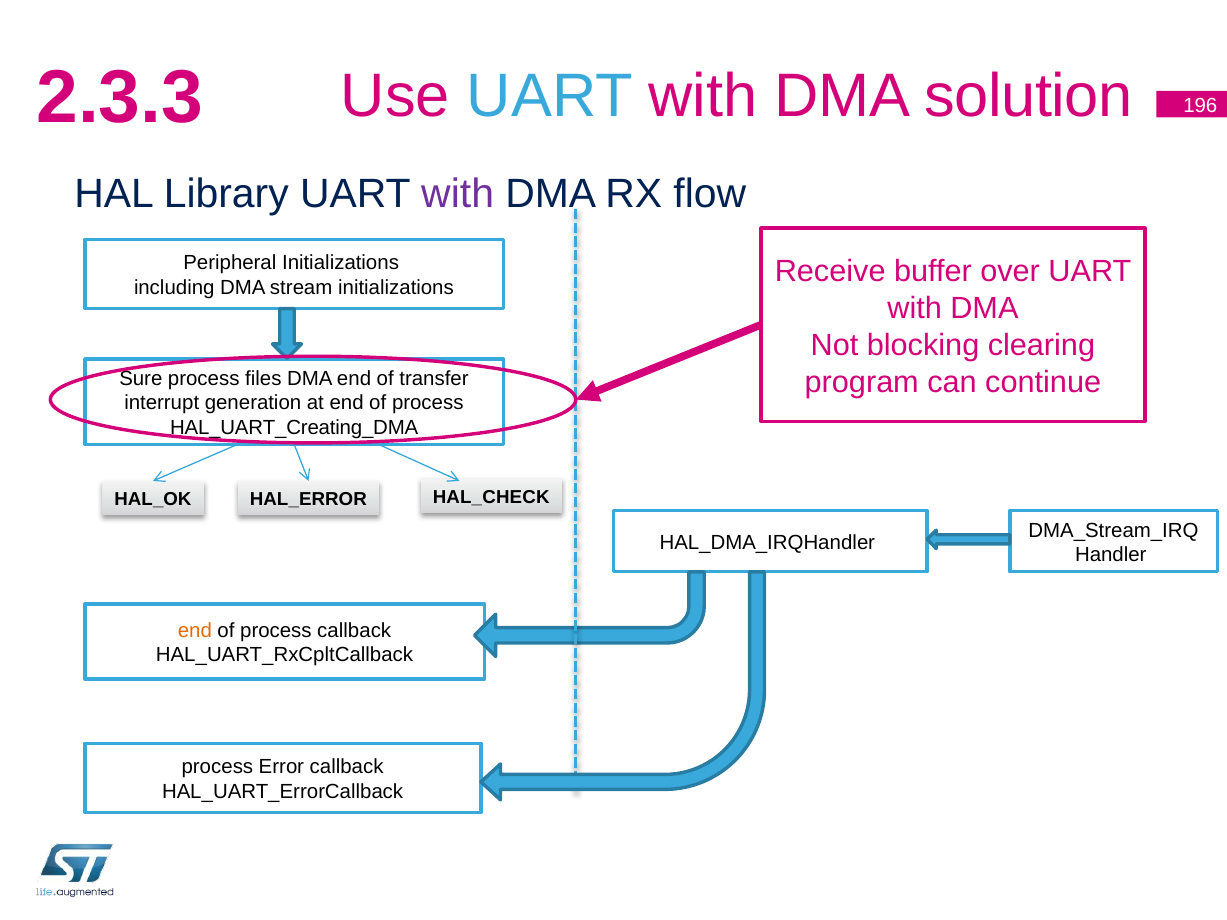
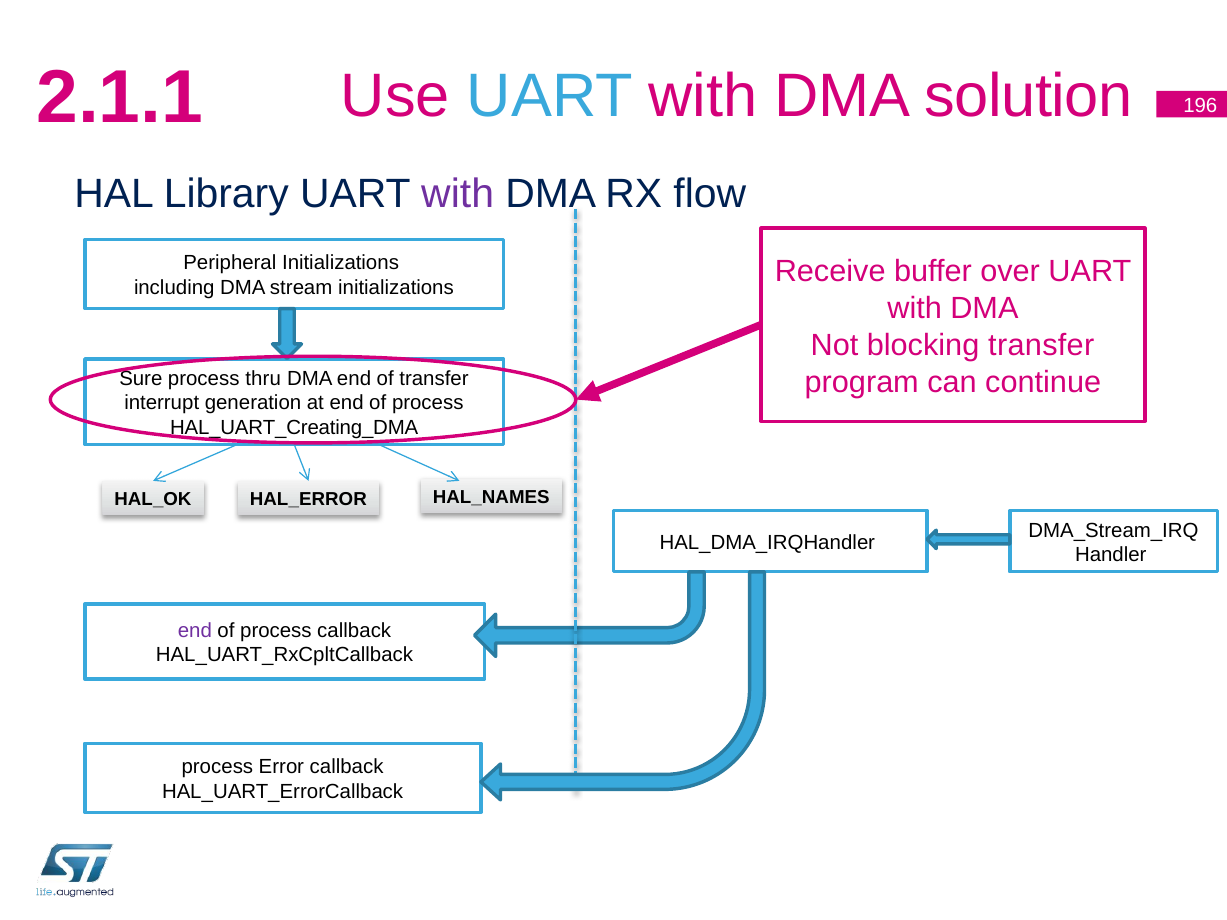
2.3.3: 2.3.3 -> 2.1.1
blocking clearing: clearing -> transfer
files: files -> thru
HAL_CHECK: HAL_CHECK -> HAL_NAMES
end at (195, 631) colour: orange -> purple
